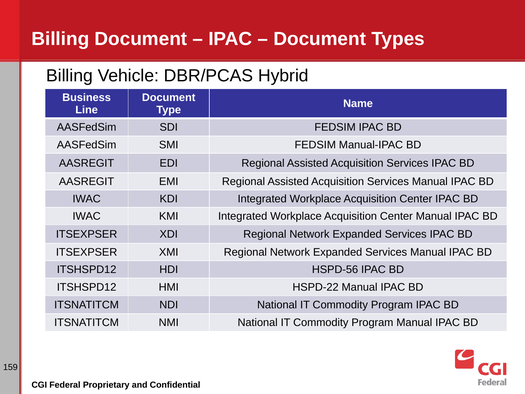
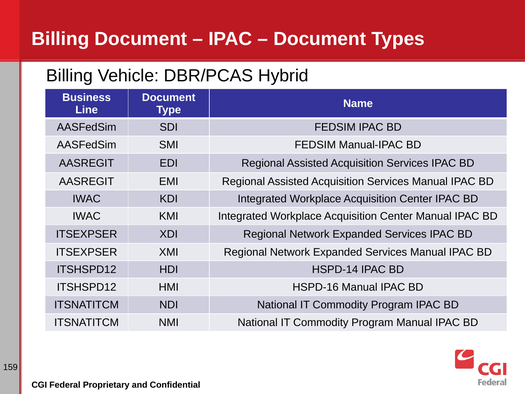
HSPD-56: HSPD-56 -> HSPD-14
HSPD-22: HSPD-22 -> HSPD-16
